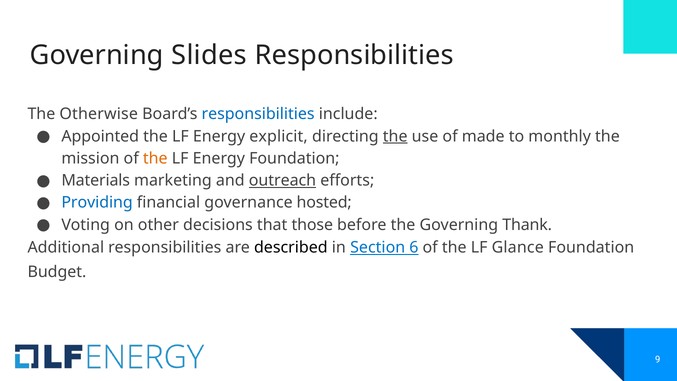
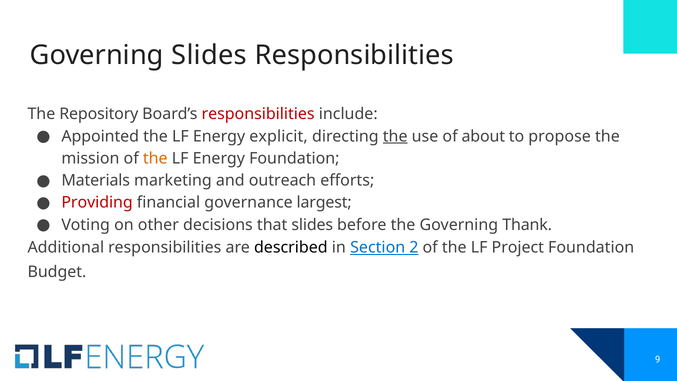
Otherwise: Otherwise -> Repository
responsibilities at (258, 114) colour: blue -> red
made: made -> about
monthly: monthly -> propose
outreach underline: present -> none
Providing colour: blue -> red
hosted: hosted -> largest
that those: those -> slides
6: 6 -> 2
Glance: Glance -> Project
